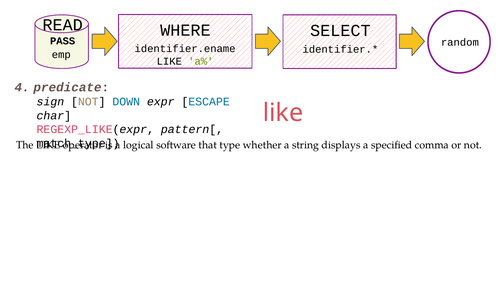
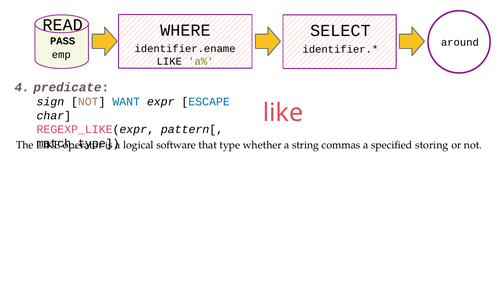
random: random -> around
DOWN: DOWN -> WANT
displays: displays -> commas
comma: comma -> storing
